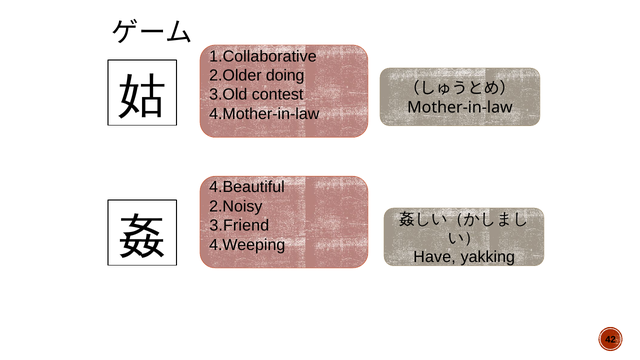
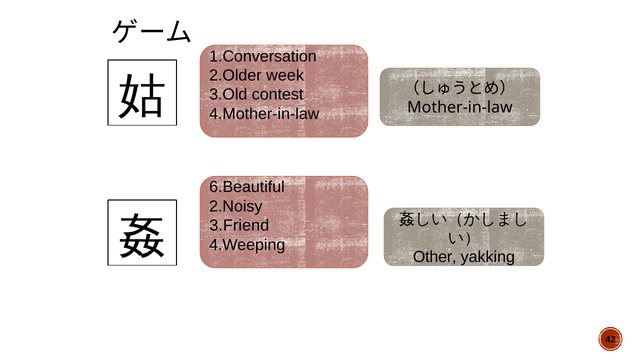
1.Collaborative: 1.Collaborative -> 1.Conversation
doing: doing -> week
4.Beautiful: 4.Beautiful -> 6.Beautiful
Have: Have -> Other
